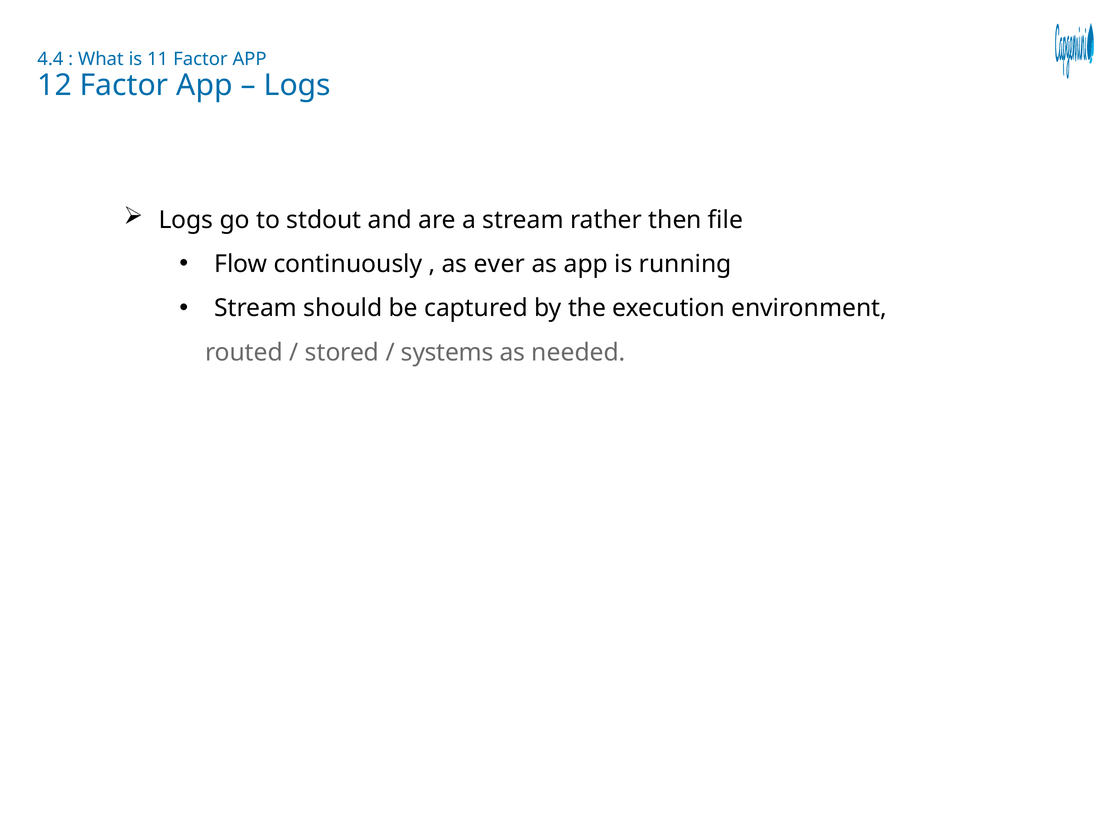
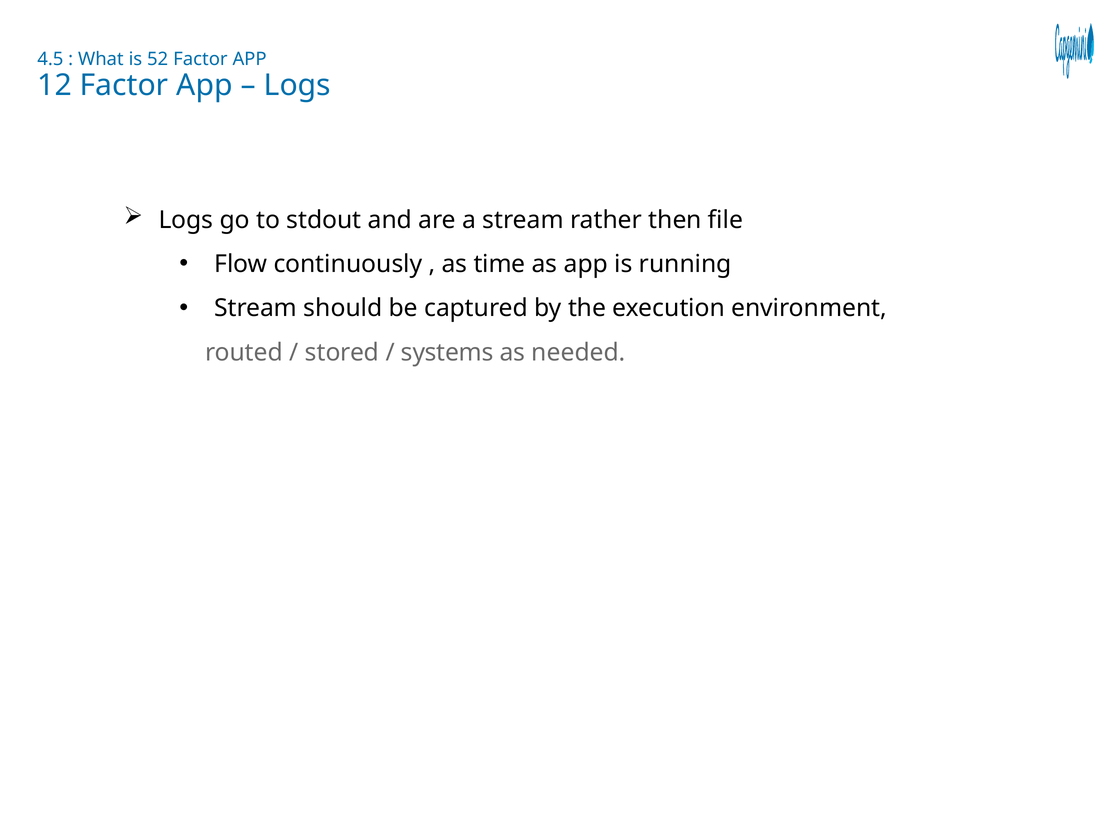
4.4: 4.4 -> 4.5
11: 11 -> 52
ever: ever -> time
